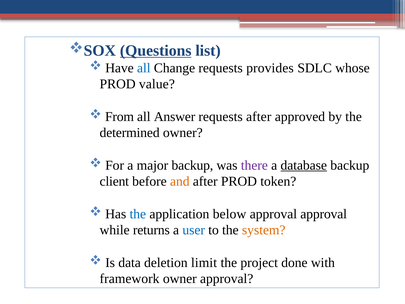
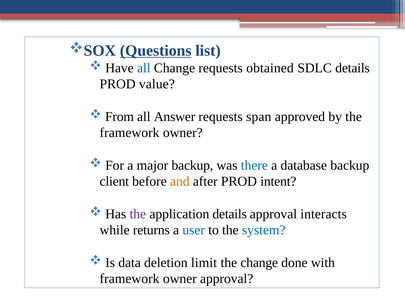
provides: provides -> obtained
SDLC whose: whose -> details
requests after: after -> span
determined at (130, 133): determined -> framework
there colour: purple -> blue
database underline: present -> none
token: token -> intent
the at (138, 214) colour: blue -> purple
application below: below -> details
approval approval: approval -> interacts
system colour: orange -> blue
the project: project -> change
